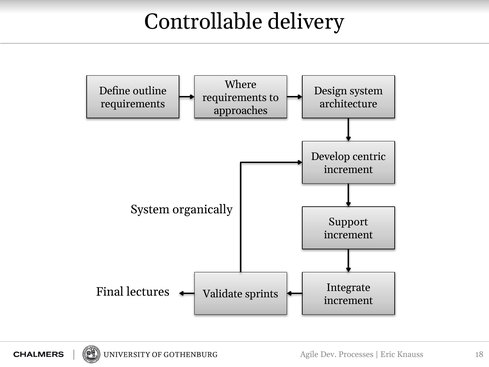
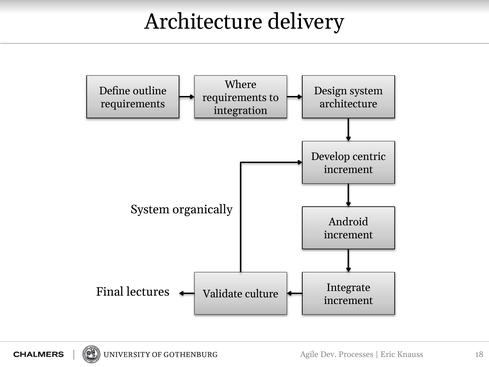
Controllable at (204, 22): Controllable -> Architecture
approaches: approaches -> integration
Support: Support -> Android
sprints: sprints -> culture
